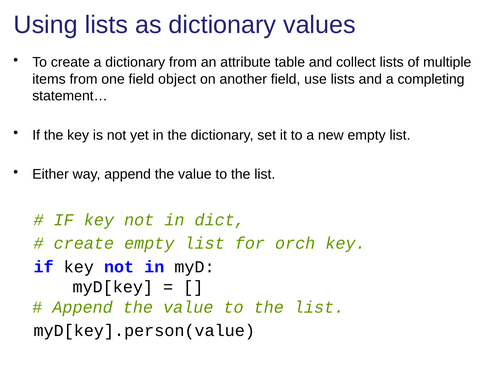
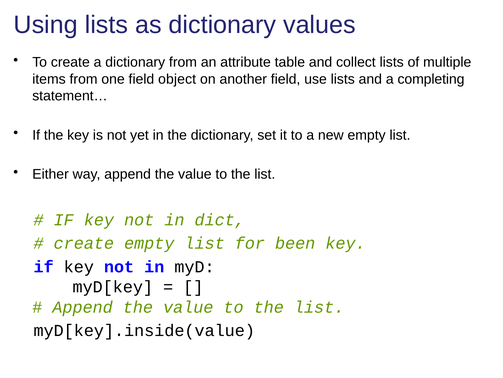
orch: orch -> been
myD[key].person(value: myD[key].person(value -> myD[key].inside(value
